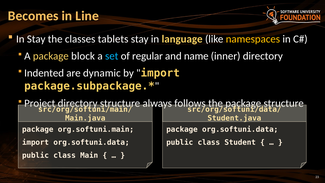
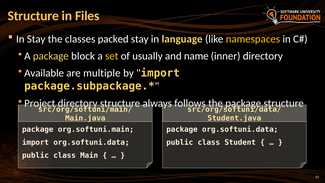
Becomes at (33, 16): Becomes -> Structure
Line: Line -> Files
tablets: tablets -> packed
set colour: light blue -> yellow
regular: regular -> usually
Indented: Indented -> Available
dynamic: dynamic -> multiple
